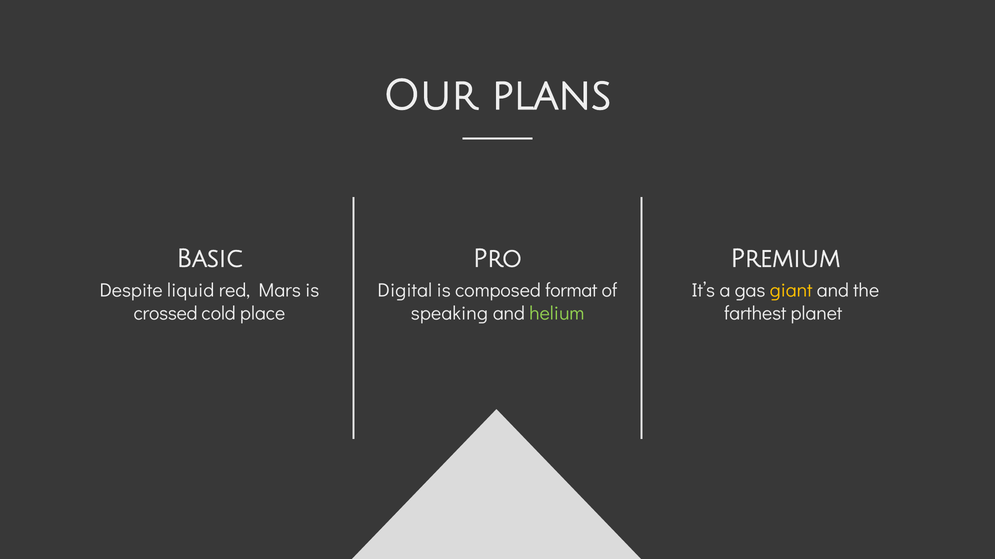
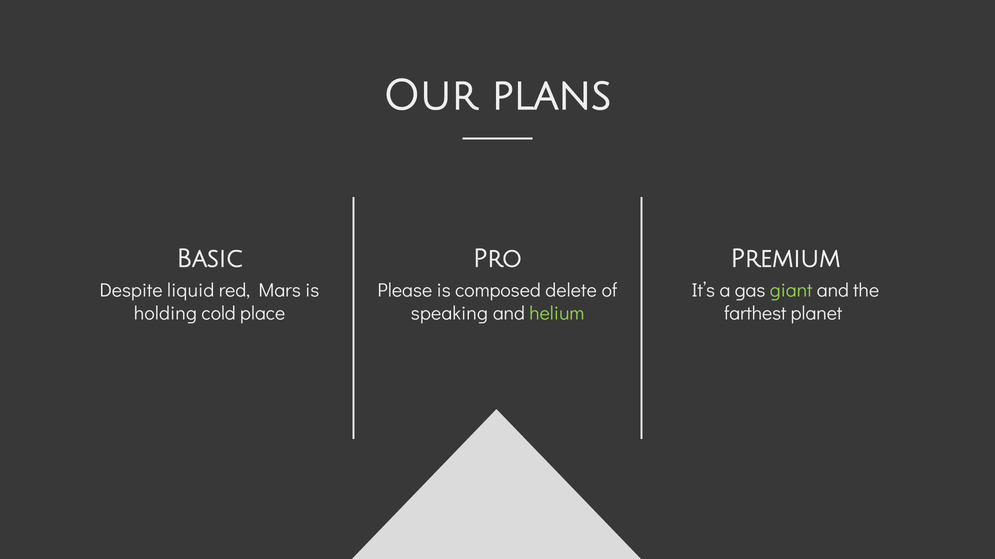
Digital: Digital -> Please
format: format -> delete
giant colour: yellow -> light green
crossed: crossed -> holding
